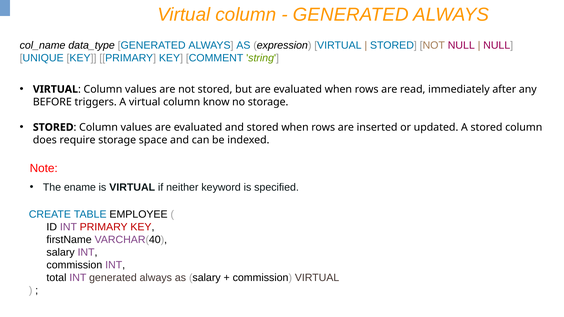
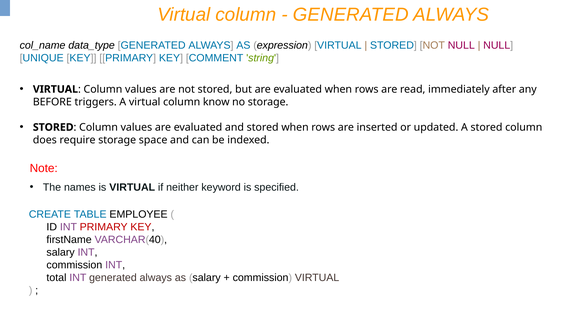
ename: ename -> names
